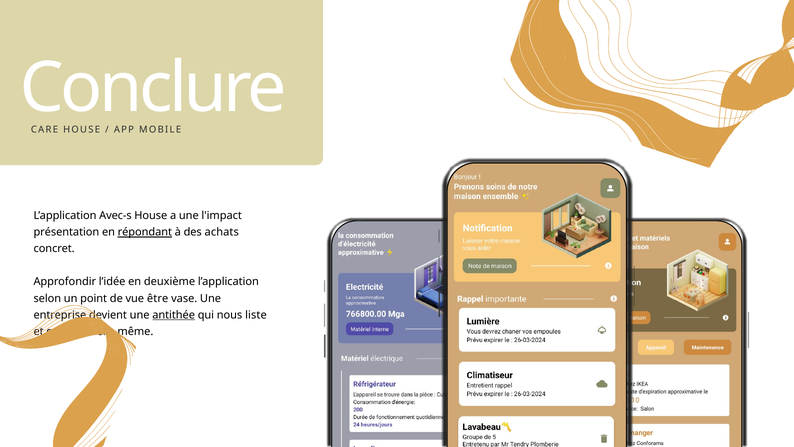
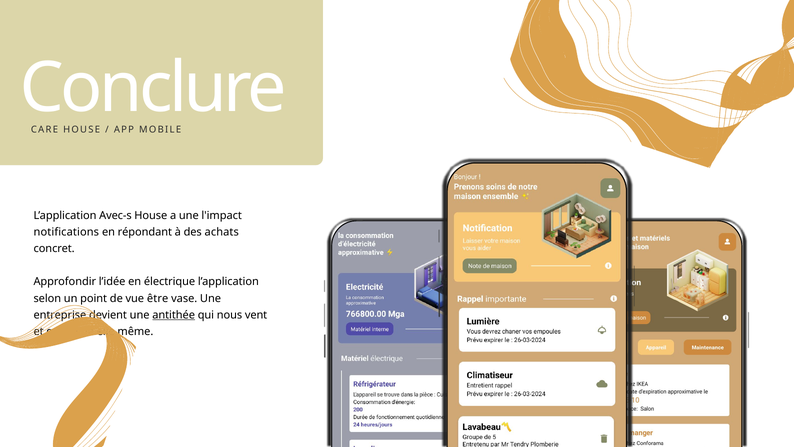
présentation: présentation -> notifications
répondant underline: present -> none
deuxième: deuxième -> électrique
liste: liste -> vent
